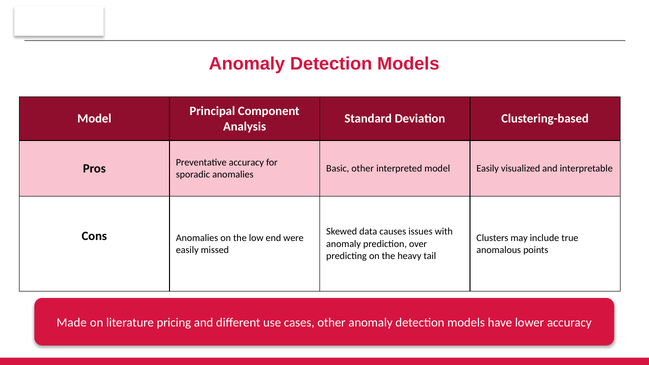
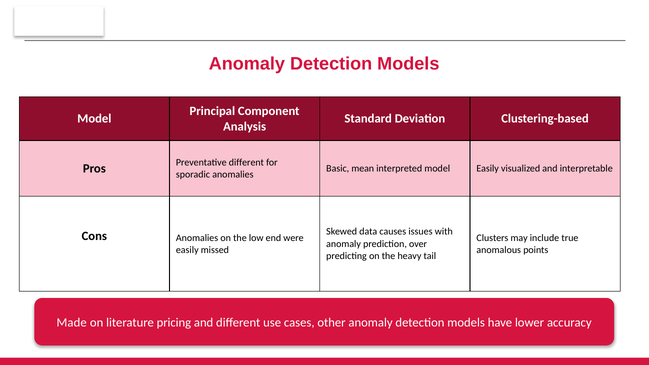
Preventative accuracy: accuracy -> different
Basic other: other -> mean
